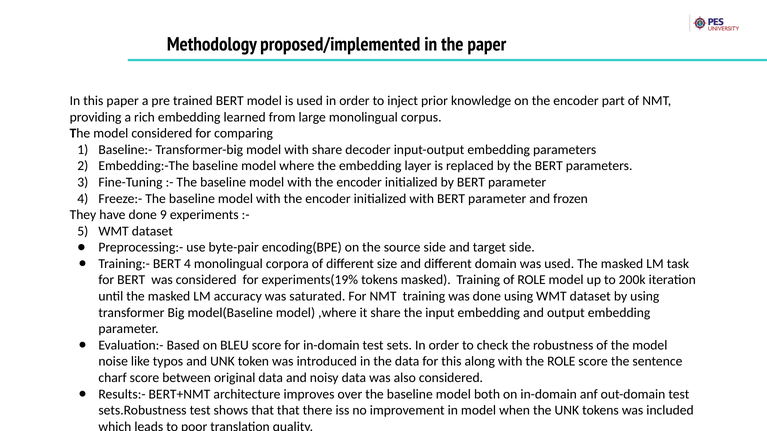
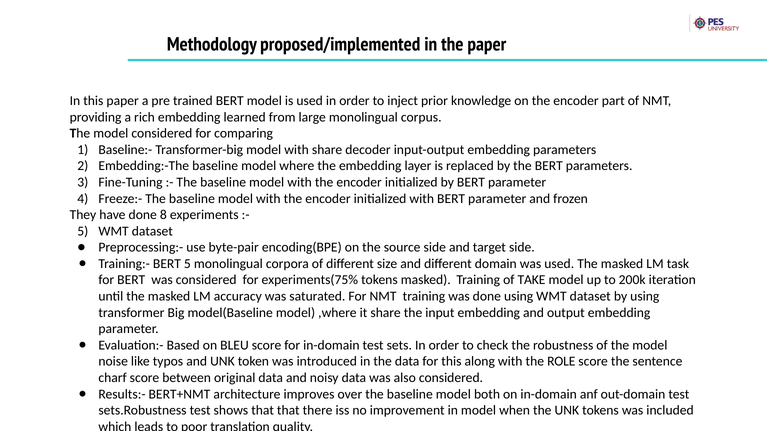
9: 9 -> 8
BERT 4: 4 -> 5
experiments(19%: experiments(19% -> experiments(75%
of ROLE: ROLE -> TAKE
